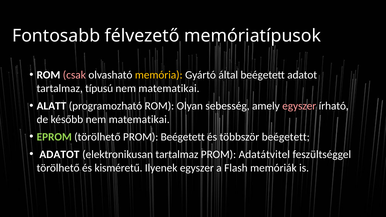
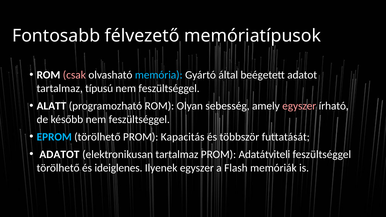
memória colour: yellow -> light blue
matematikai at (169, 88): matematikai -> feszültséggel
később nem matematikai: matematikai -> feszültséggel
EPROM colour: light green -> light blue
PROM Beégetett: Beégetett -> Kapacitás
többször beégetett: beégetett -> futtatását
Adatátvitel: Adatátvitel -> Adatátviteli
kisméretű: kisméretű -> ideiglenes
